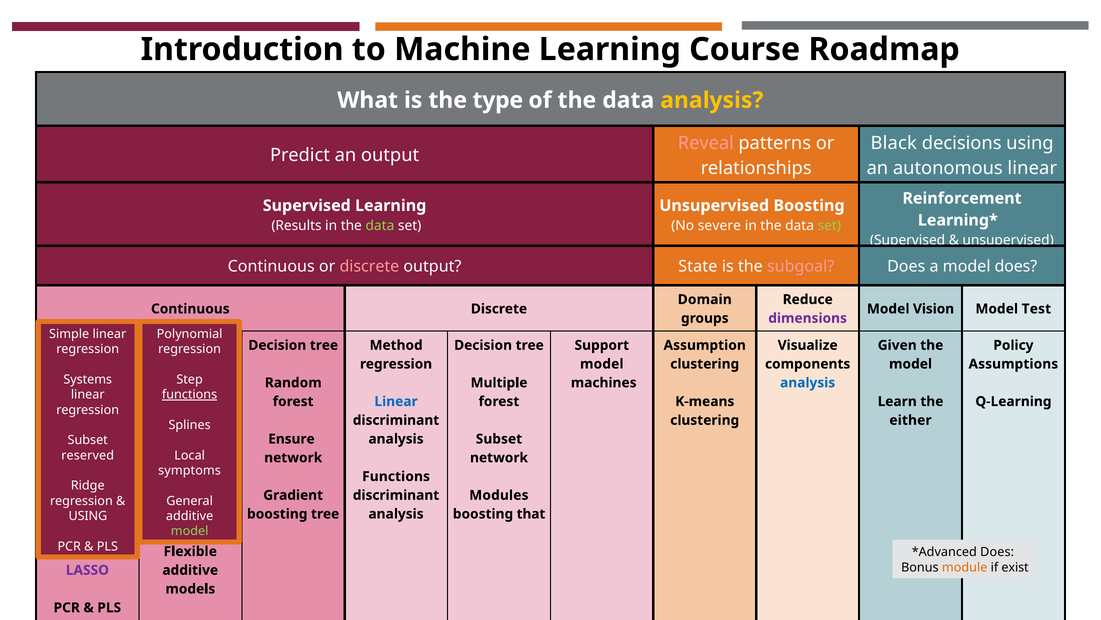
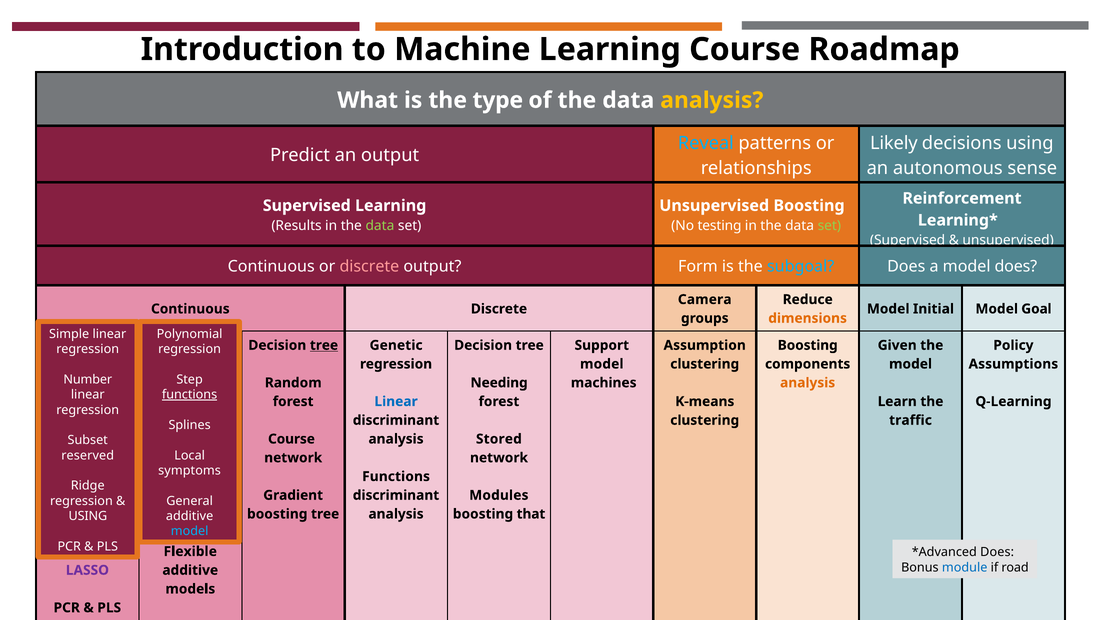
Reveal colour: pink -> light blue
Black: Black -> Likely
autonomous linear: linear -> sense
severe: severe -> testing
State: State -> Form
subgoal colour: pink -> light blue
Domain: Domain -> Camera
Vision: Vision -> Initial
Test: Test -> Goal
dimensions colour: purple -> orange
tree at (324, 345) underline: none -> present
Method: Method -> Genetic
Visualize at (808, 345): Visualize -> Boosting
Systems: Systems -> Number
Multiple at (499, 382): Multiple -> Needing
analysis at (808, 382) colour: blue -> orange
either: either -> traffic
Ensure at (291, 439): Ensure -> Course
Subset at (499, 439): Subset -> Stored
model at (190, 531) colour: light green -> light blue
module colour: orange -> blue
exist: exist -> road
